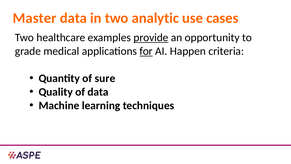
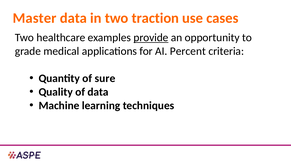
analytic: analytic -> traction
for underline: present -> none
Happen: Happen -> Percent
